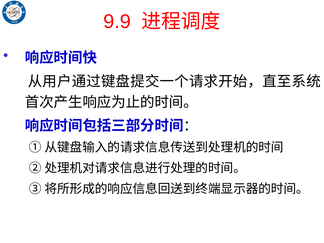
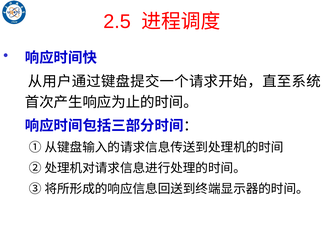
9.9: 9.9 -> 2.5
